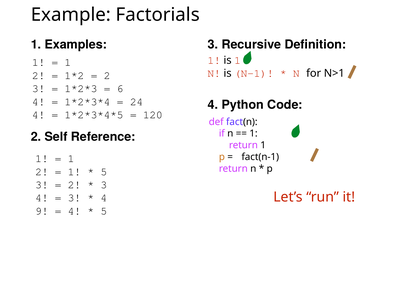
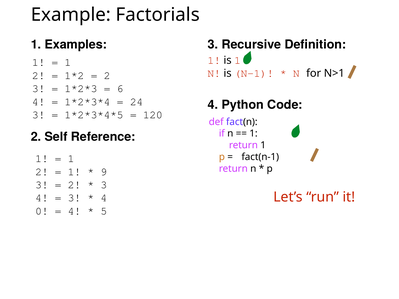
4 at (39, 115): 4 -> 3
5 at (104, 172): 5 -> 9
9: 9 -> 0
